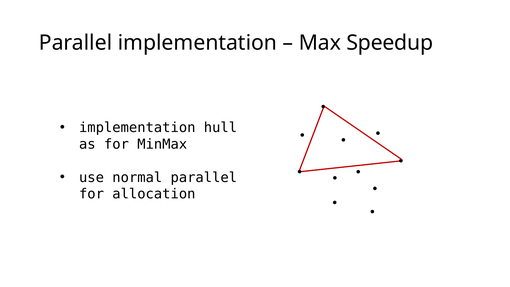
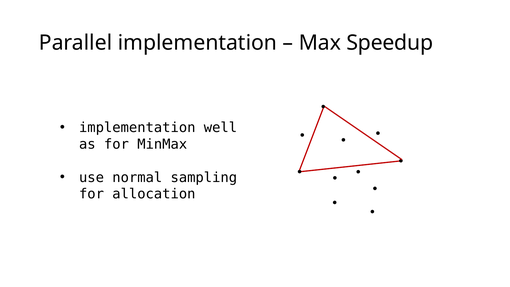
hull: hull -> well
normal parallel: parallel -> sampling
